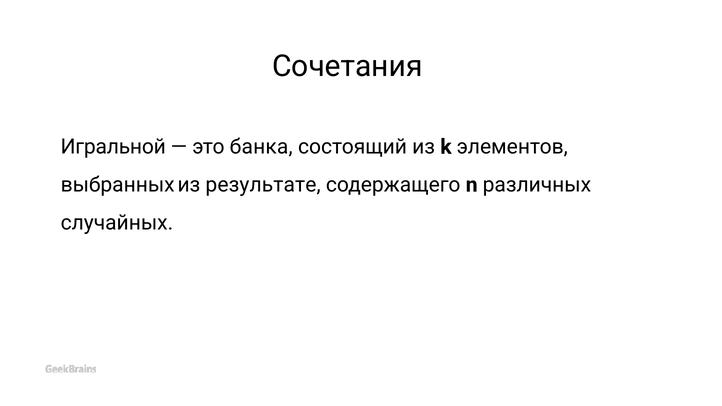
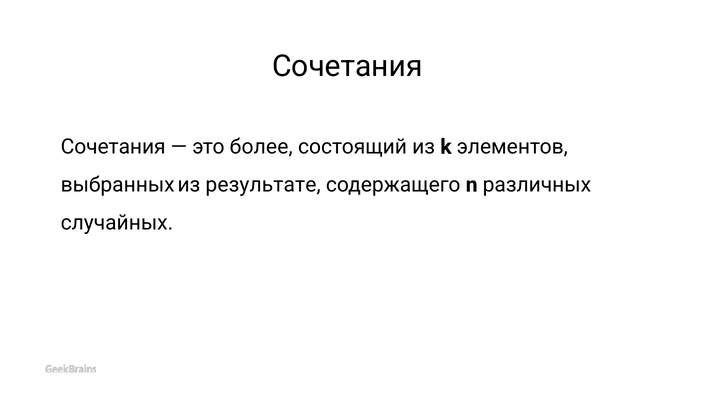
Игральной at (113, 147): Игральной -> Сочетания
банка: банка -> более
